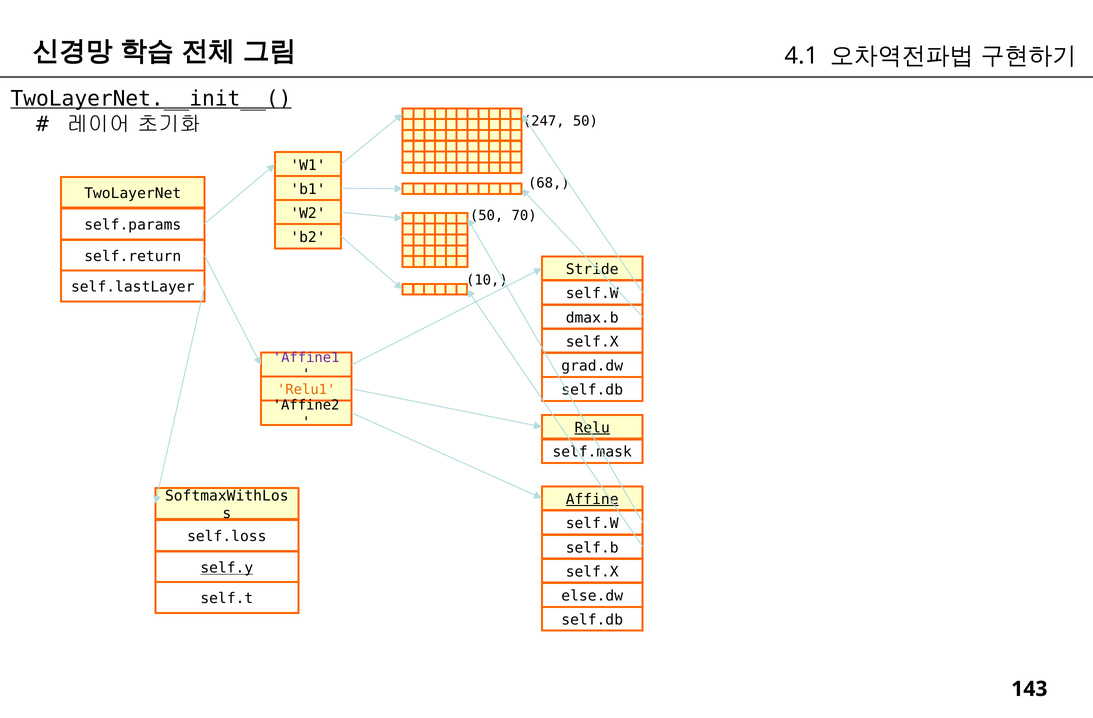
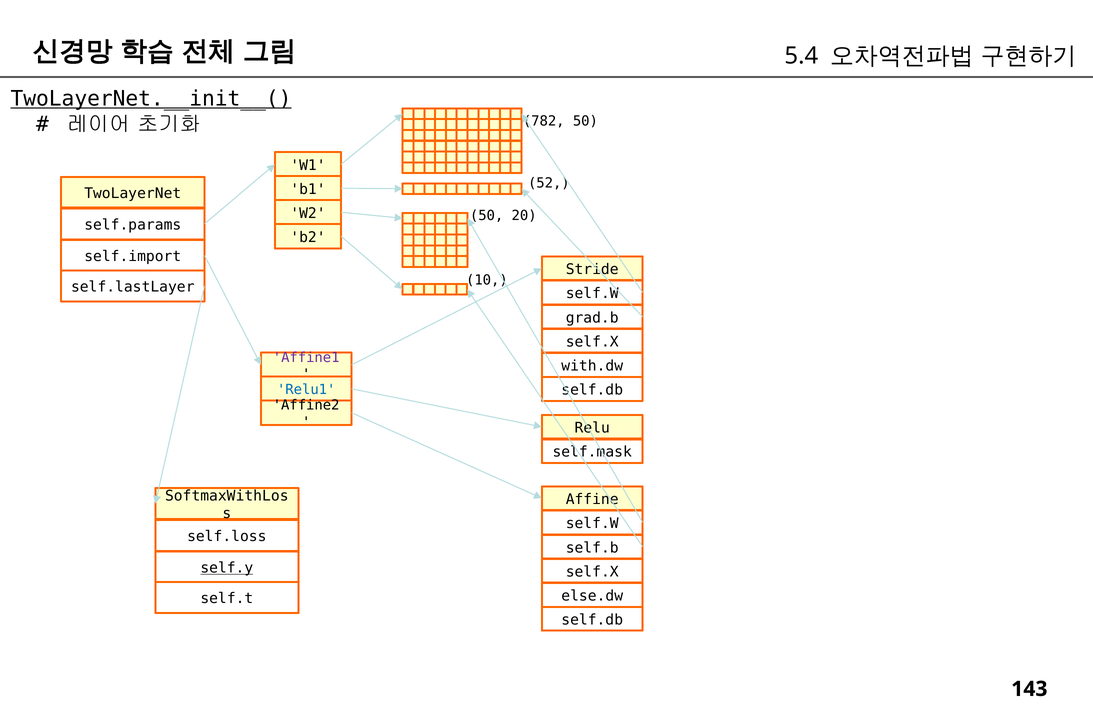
4.1: 4.1 -> 5.4
247: 247 -> 782
68: 68 -> 52
70: 70 -> 20
self.return: self.return -> self.import
dmax.b: dmax.b -> grad.b
grad.dw: grad.dw -> with.dw
Relu1 colour: orange -> blue
Relu underline: present -> none
Affine underline: present -> none
